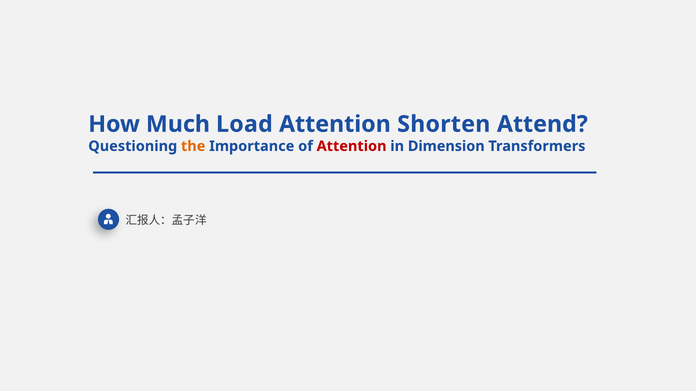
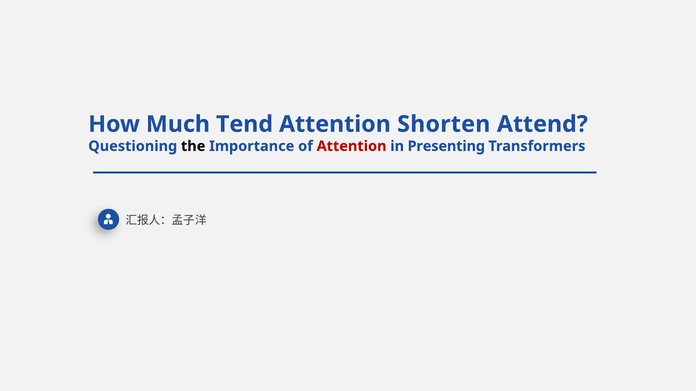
Load: Load -> Tend
the colour: orange -> black
Dimension: Dimension -> Presenting
